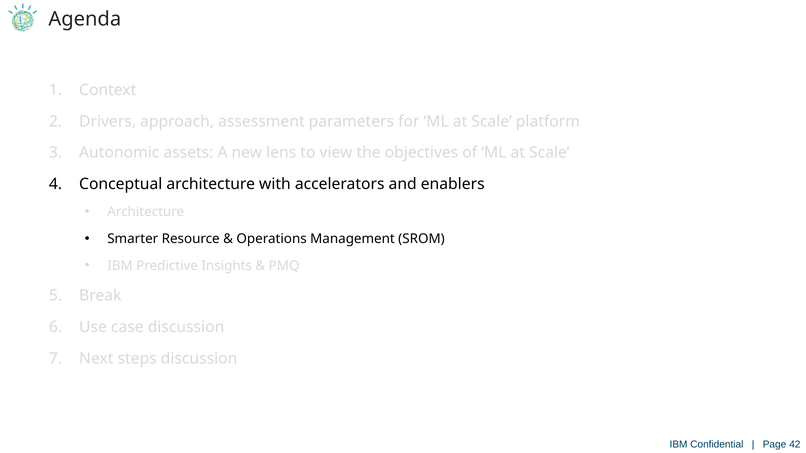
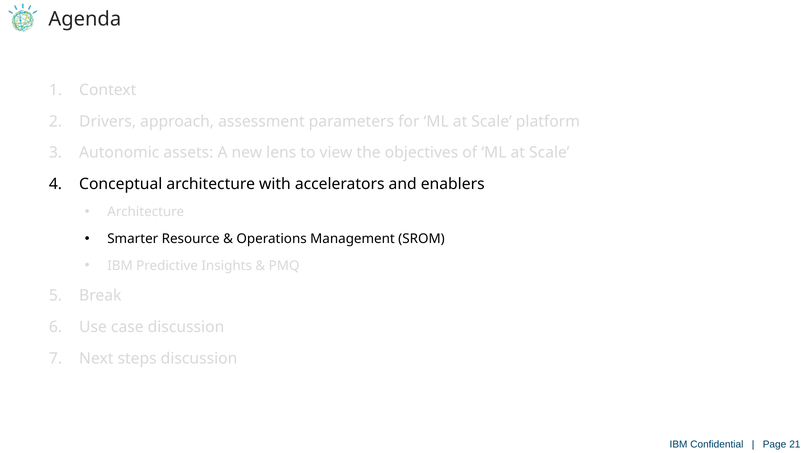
42: 42 -> 21
